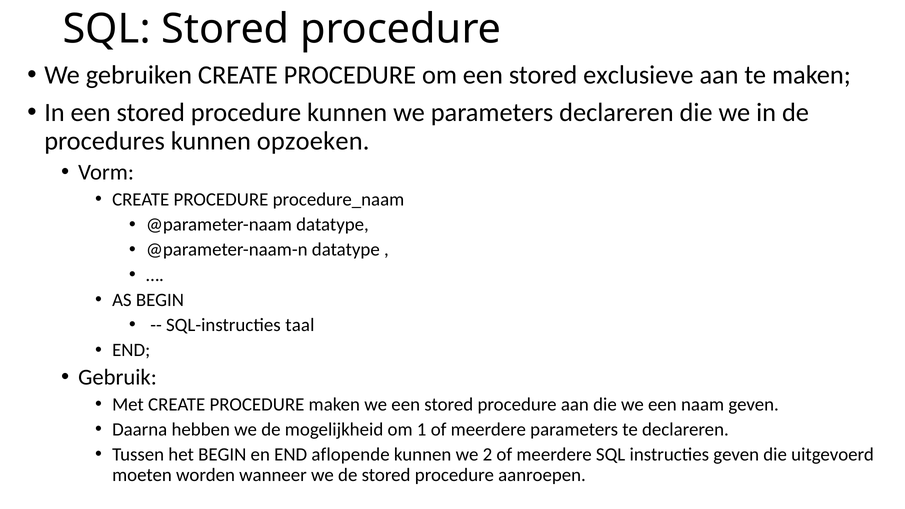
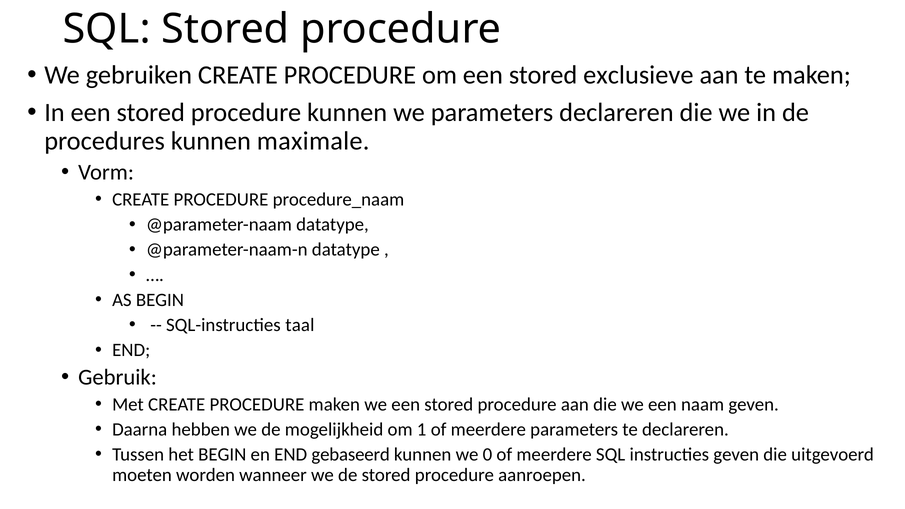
opzoeken: opzoeken -> maximale
aflopende: aflopende -> gebaseerd
2: 2 -> 0
